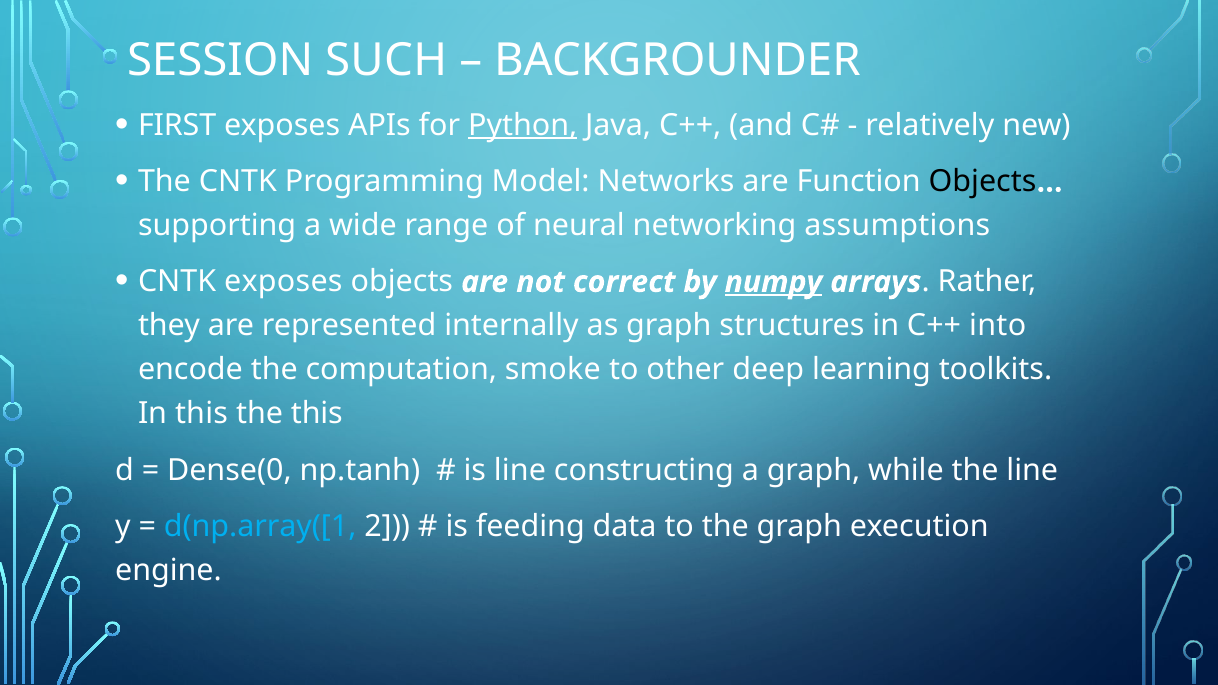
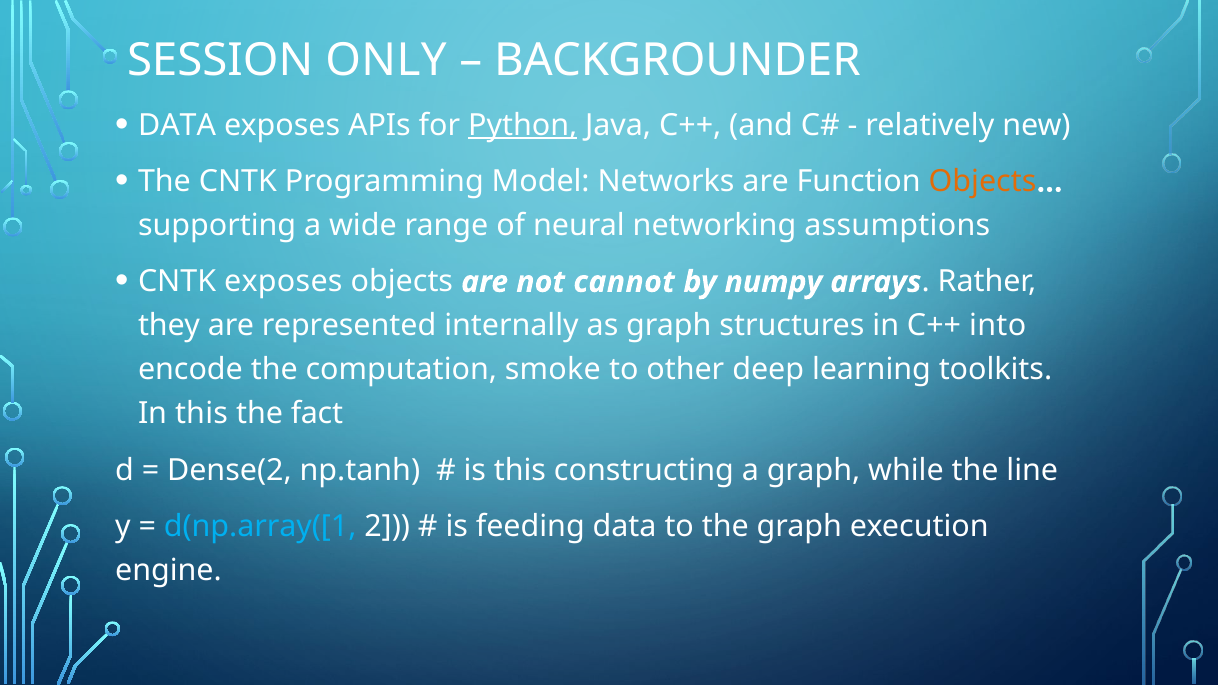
SUCH: SUCH -> ONLY
FIRST at (177, 125): FIRST -> DATA
Objects at (983, 182) colour: black -> orange
correct: correct -> cannot
numpy underline: present -> none
the this: this -> fact
Dense(0: Dense(0 -> Dense(2
is line: line -> this
